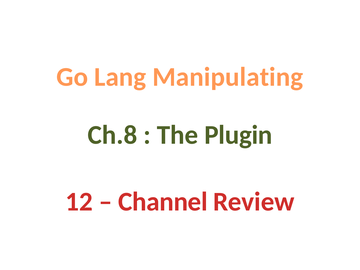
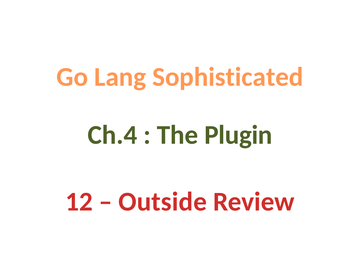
Manipulating: Manipulating -> Sophisticated
Ch.8: Ch.8 -> Ch.4
Channel: Channel -> Outside
